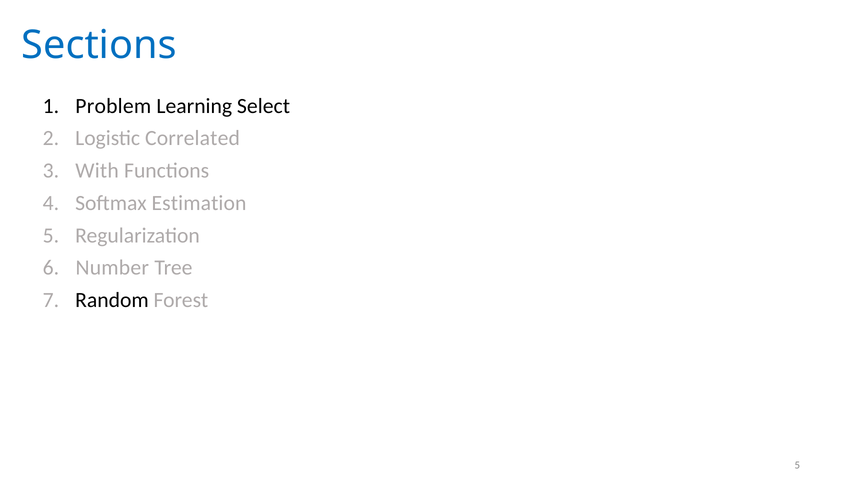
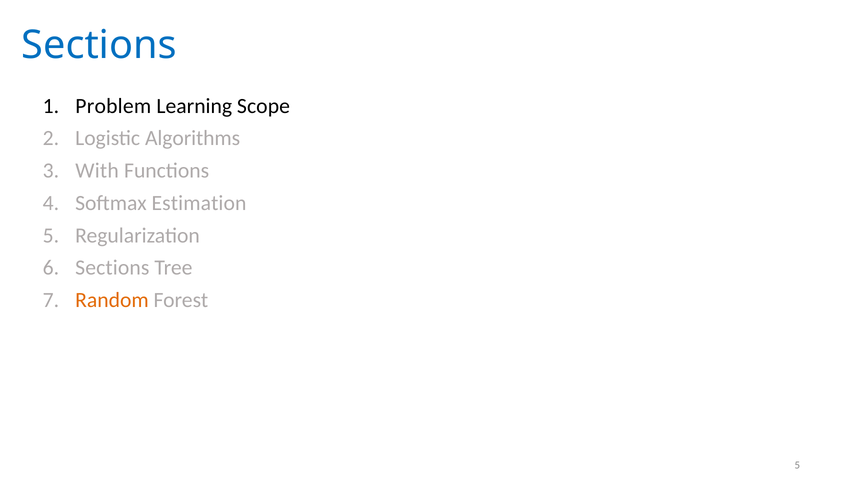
Select: Select -> Scope
Correlated: Correlated -> Algorithms
Number at (112, 268): Number -> Sections
Random colour: black -> orange
